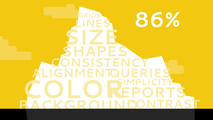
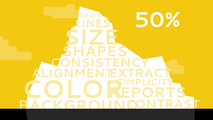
86%: 86% -> 50%
QUERIES: QUERIES -> EXTRACT
